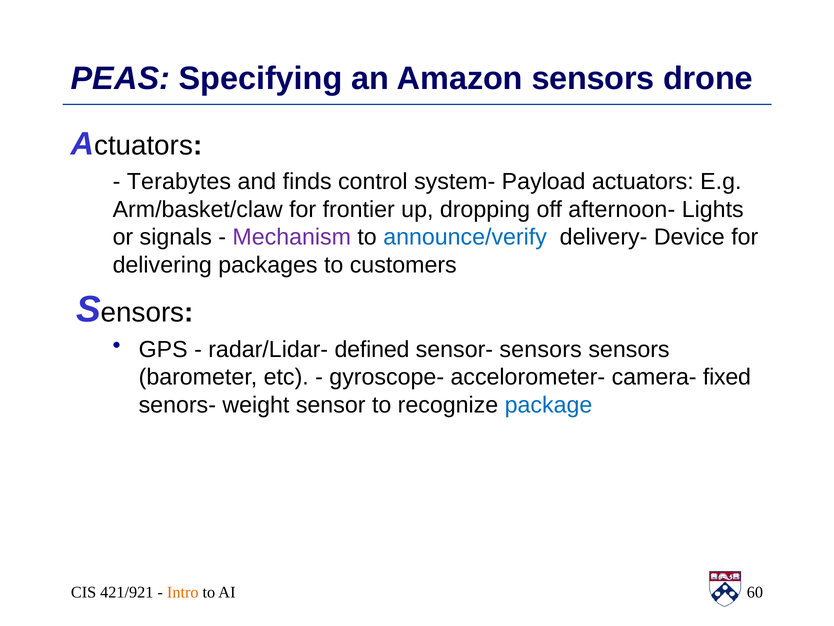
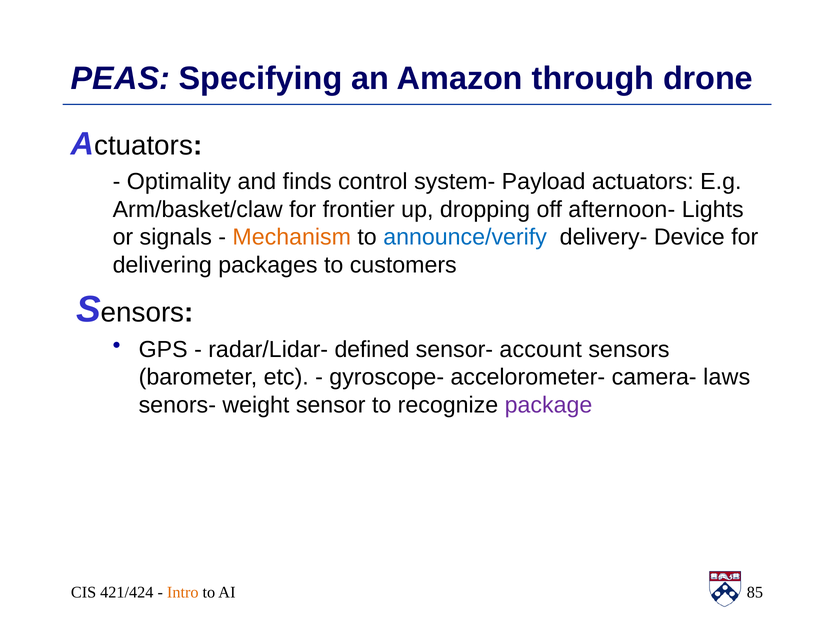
Amazon sensors: sensors -> through
Terabytes: Terabytes -> Optimality
Mechanism colour: purple -> orange
sensor- sensors: sensors -> account
fixed: fixed -> laws
package colour: blue -> purple
421/921: 421/921 -> 421/424
60: 60 -> 85
